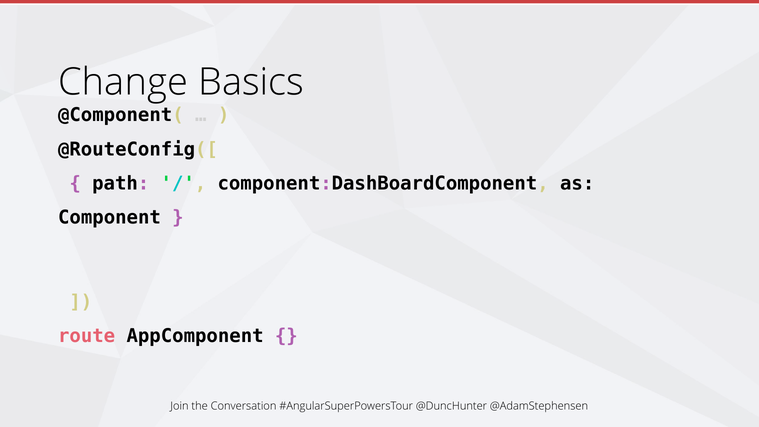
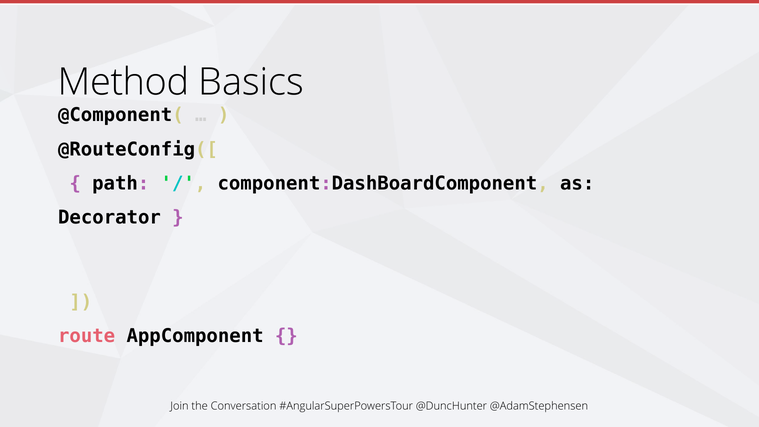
Change: Change -> Method
Component: Component -> Decorator
